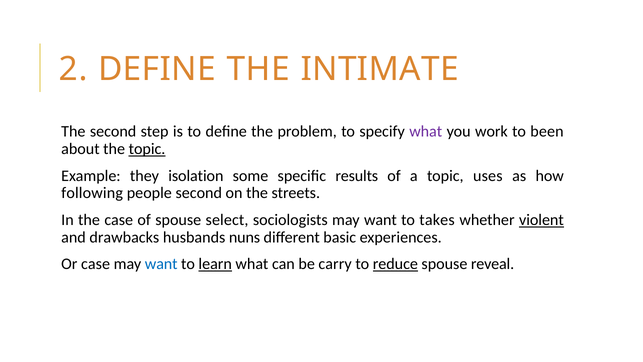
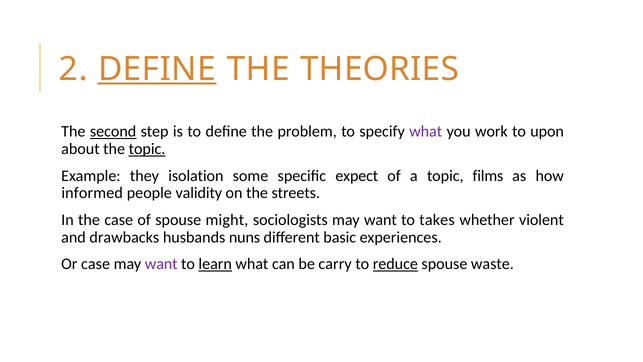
DEFINE at (157, 69) underline: none -> present
INTIMATE: INTIMATE -> THEORIES
second at (113, 132) underline: none -> present
been: been -> upon
results: results -> expect
uses: uses -> films
following: following -> informed
people second: second -> validity
select: select -> might
violent underline: present -> none
want at (161, 264) colour: blue -> purple
reveal: reveal -> waste
